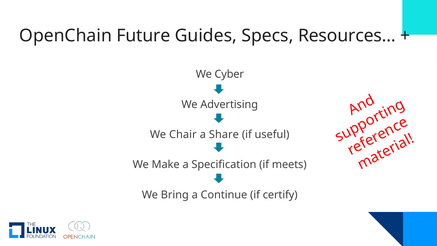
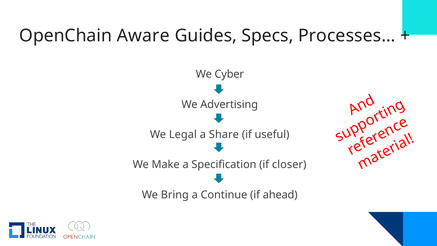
Future: Future -> Aware
Resources…: Resources… -> Processes…
Chair: Chair -> Legal
meets: meets -> closer
certify: certify -> ahead
